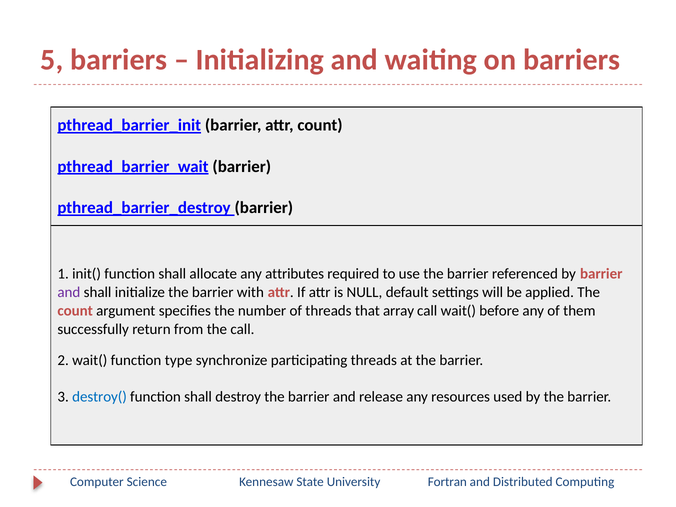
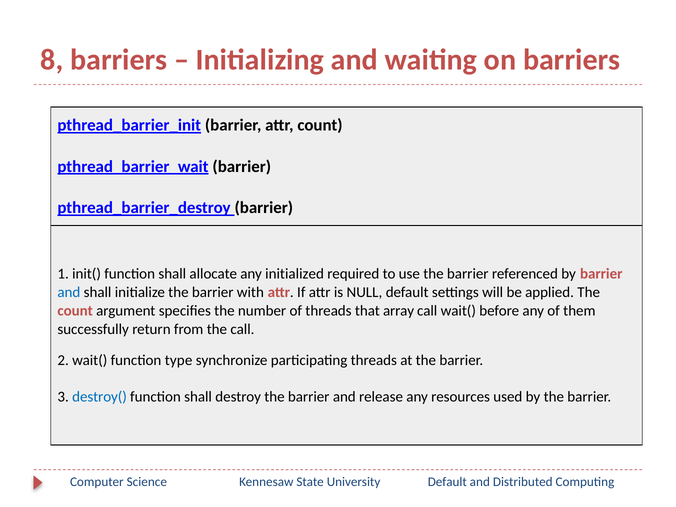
5: 5 -> 8
attributes: attributes -> initialized
and at (69, 292) colour: purple -> blue
Fortran at (447, 482): Fortran -> Default
